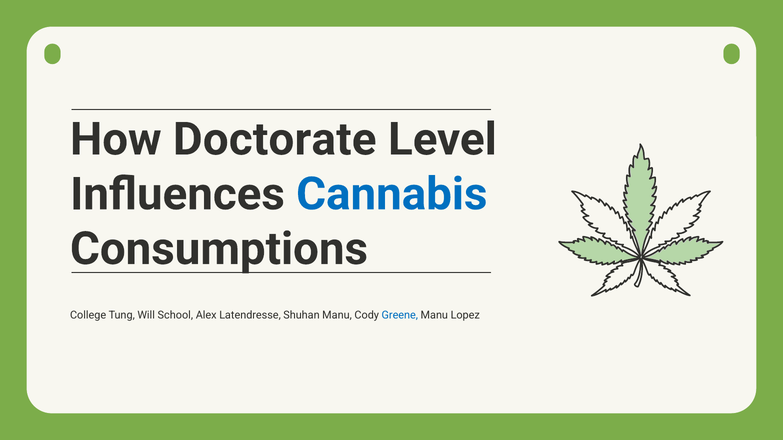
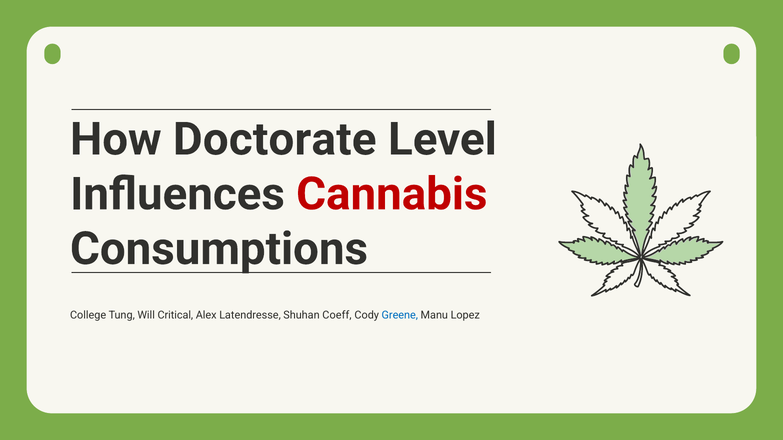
Cannabis colour: blue -> red
School: School -> Critical
Shuhan Manu: Manu -> Coeff
